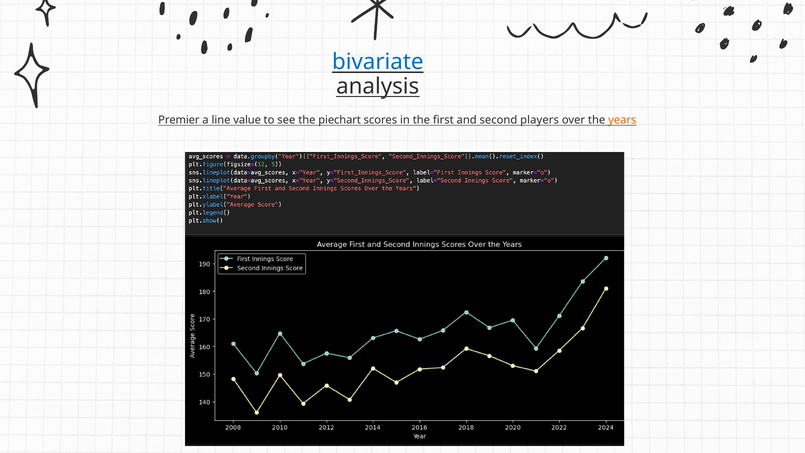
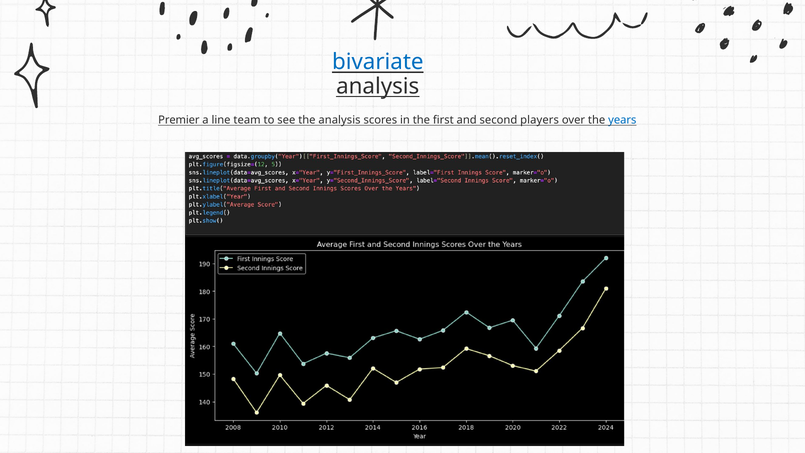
value: value -> team
the piechart: piechart -> analysis
years colour: orange -> blue
